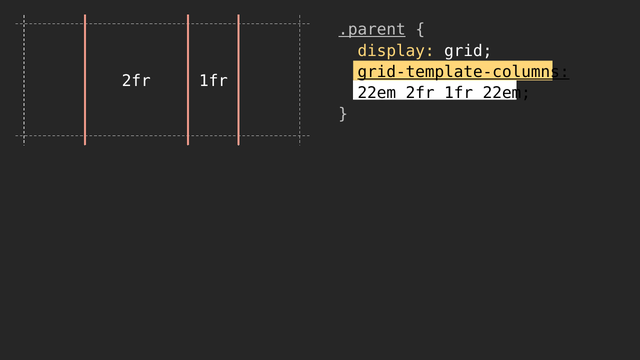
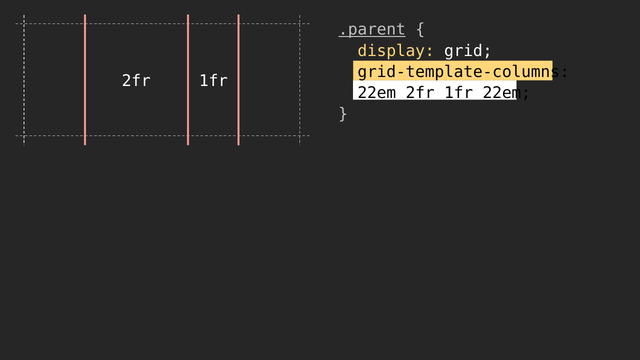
grid-template-columns underline: present -> none
